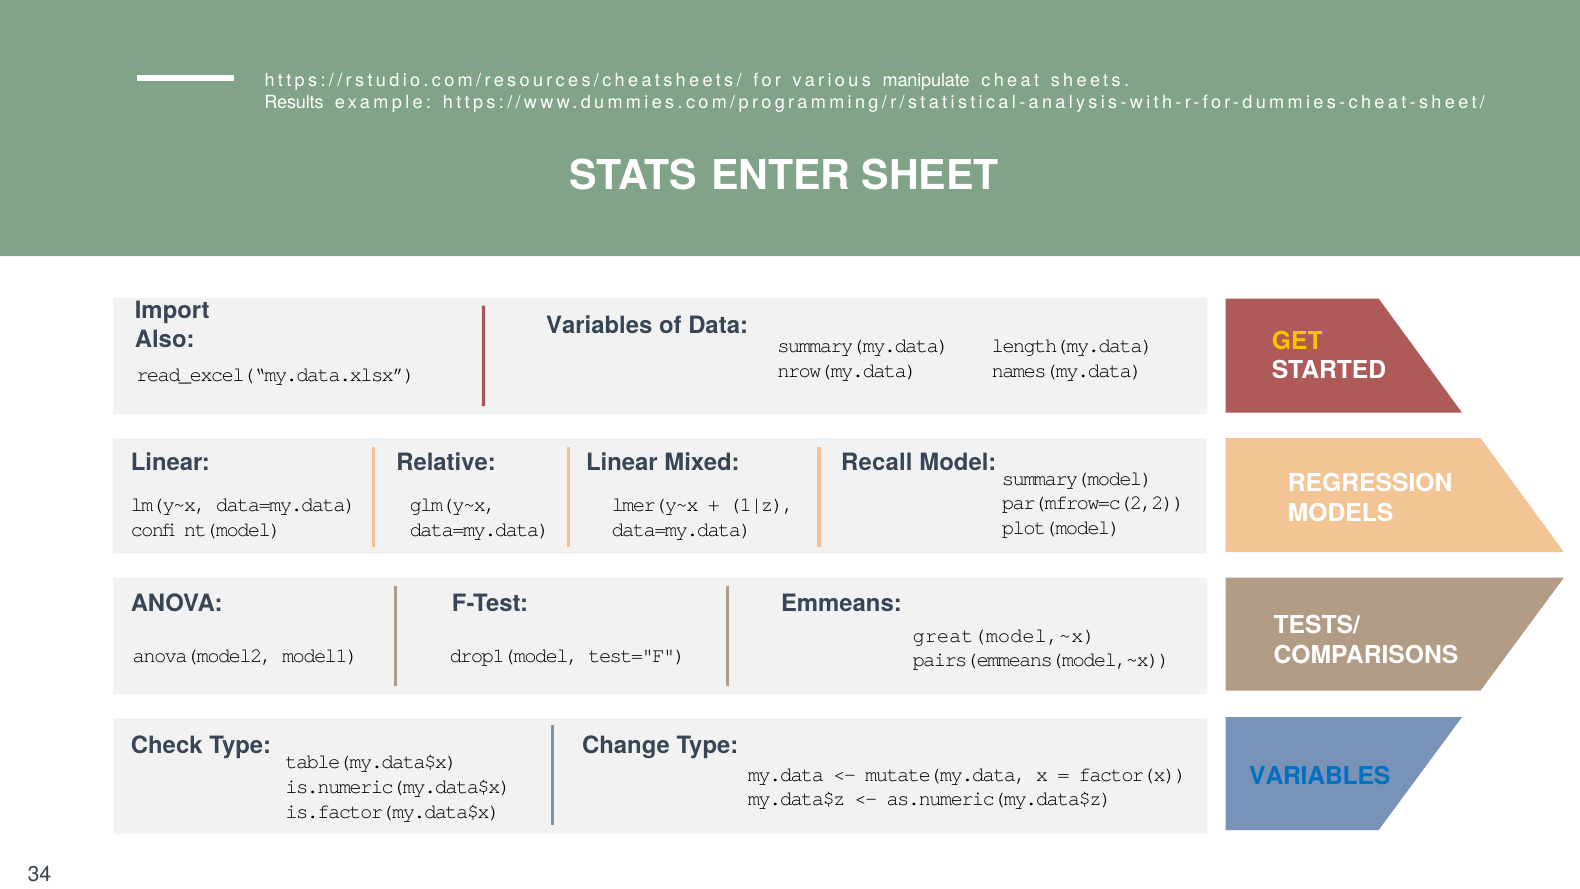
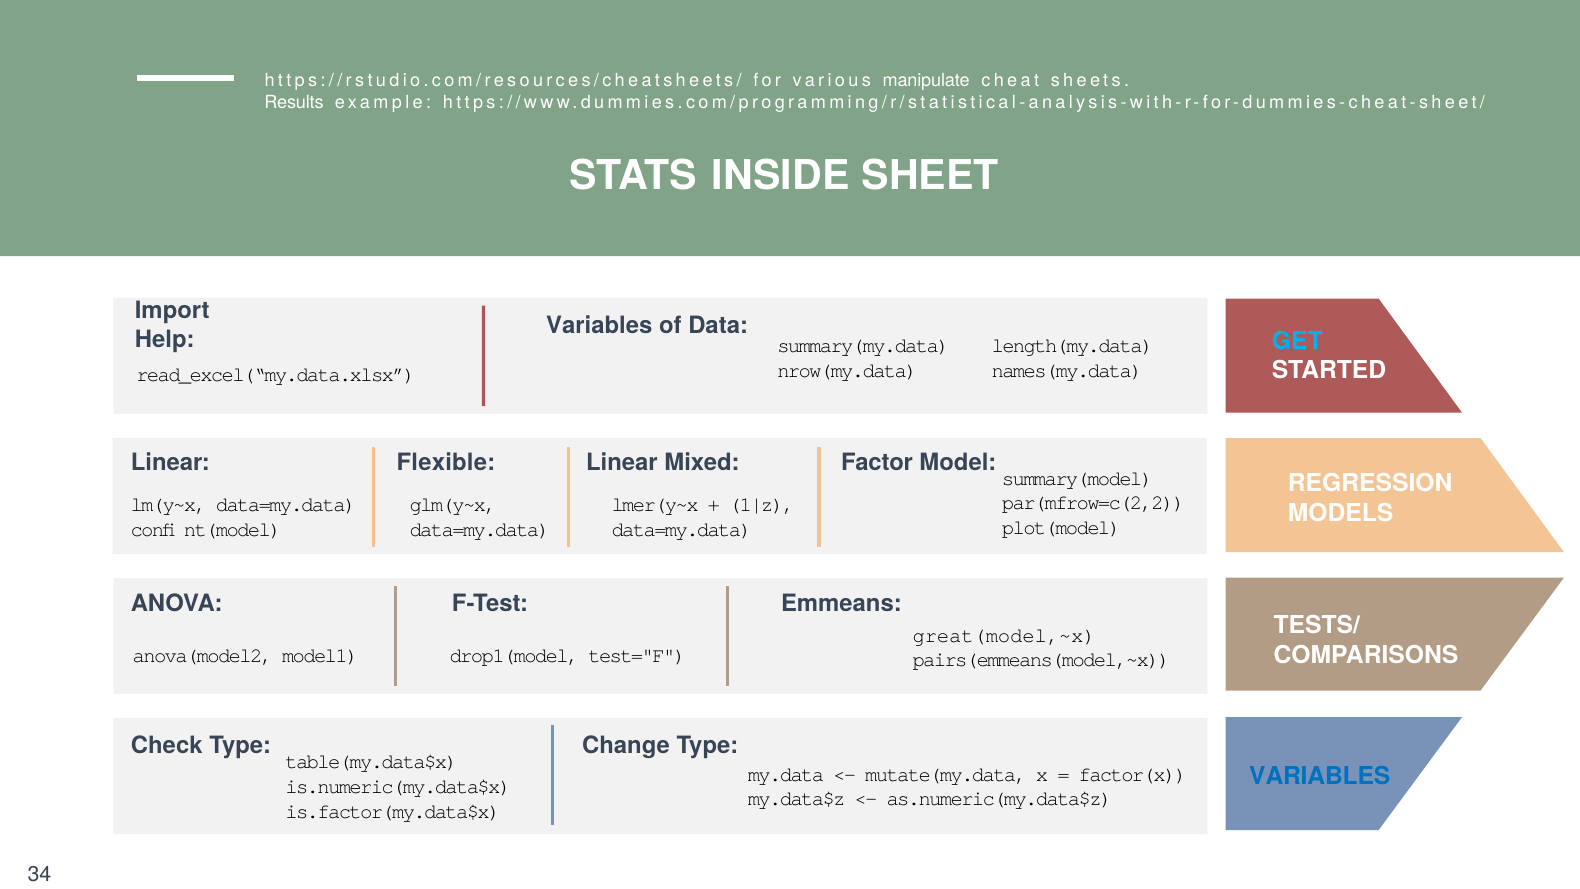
ENTER: ENTER -> INSIDE
Also: Also -> Help
GET colour: yellow -> light blue
Relative: Relative -> Flexible
Recall: Recall -> Factor
